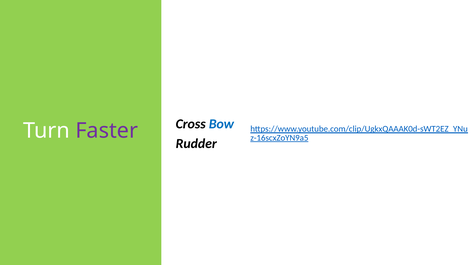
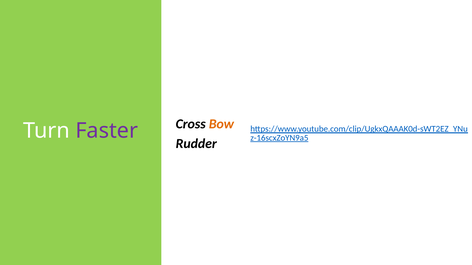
Bow colour: blue -> orange
